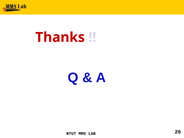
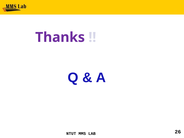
Thanks colour: red -> purple
